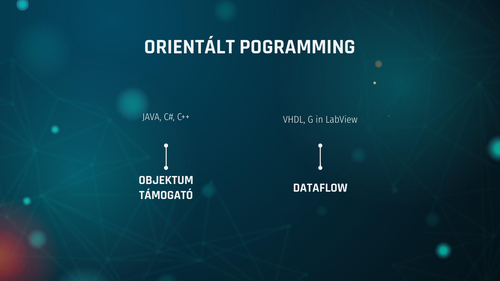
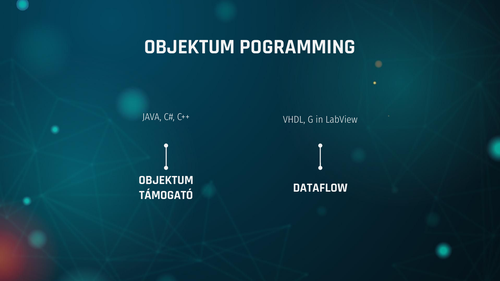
ORIENTÁLT at (189, 47): ORIENTÁLT -> OBJEKTUM
